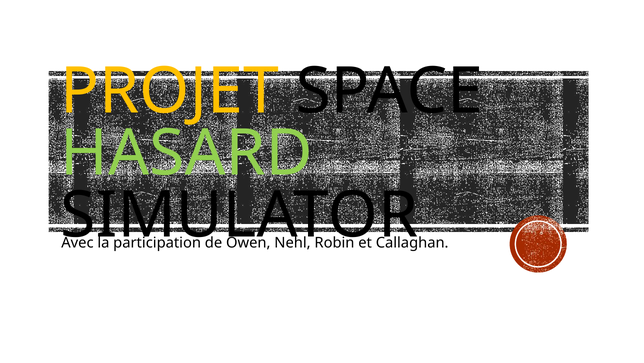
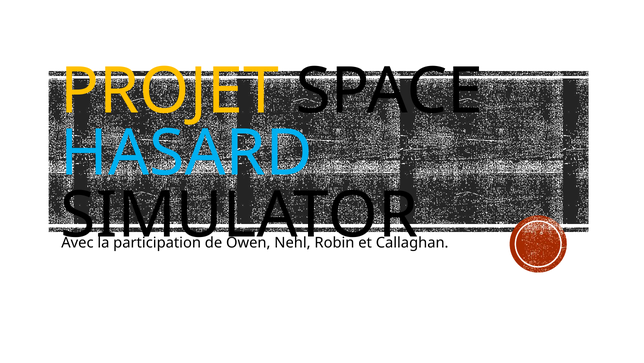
HASARD colour: light green -> light blue
